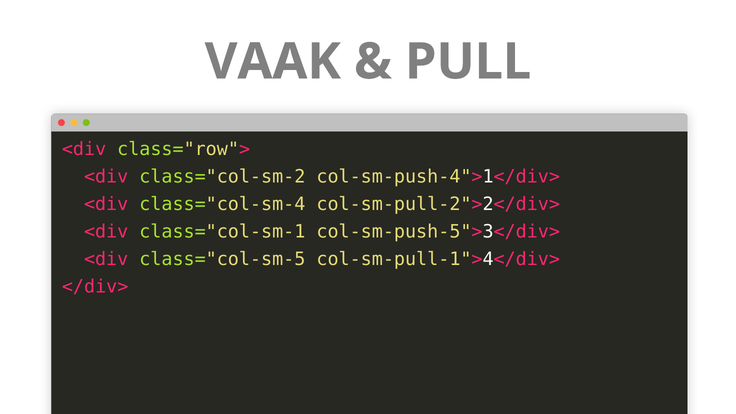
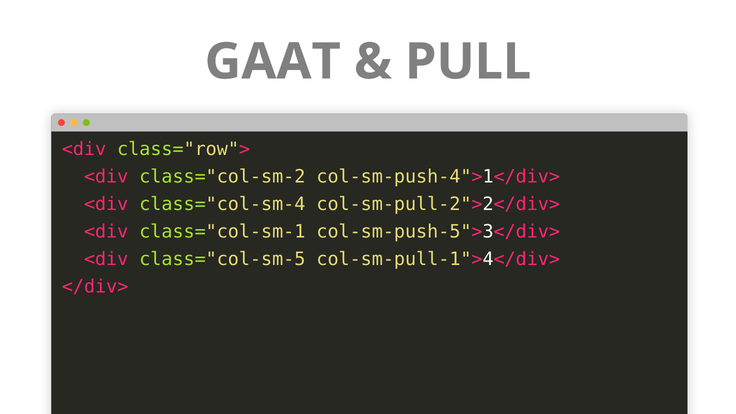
VAAK: VAAK -> GAAT
